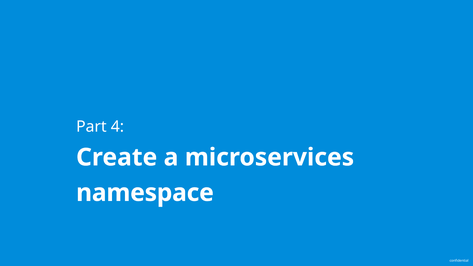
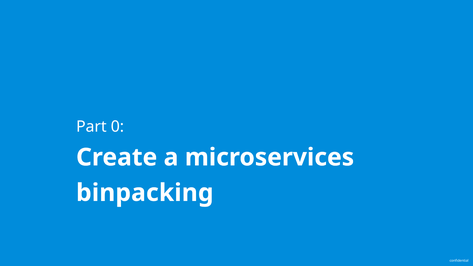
4: 4 -> 0
namespace: namespace -> binpacking
